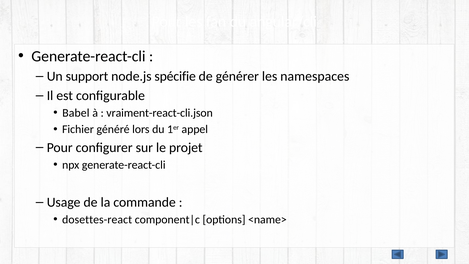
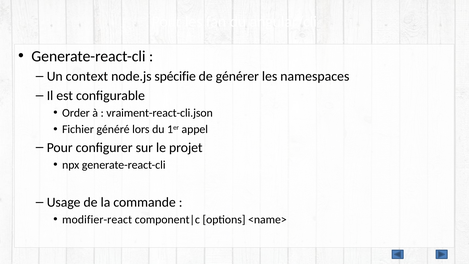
support: support -> context
Babel: Babel -> Order
dosettes-react: dosettes-react -> modifier-react
